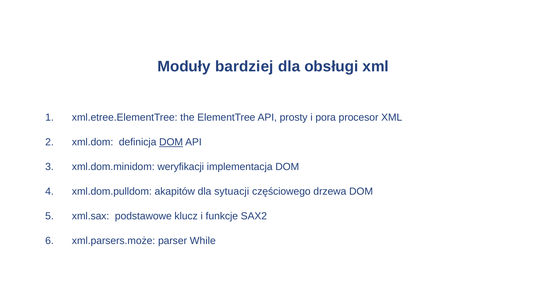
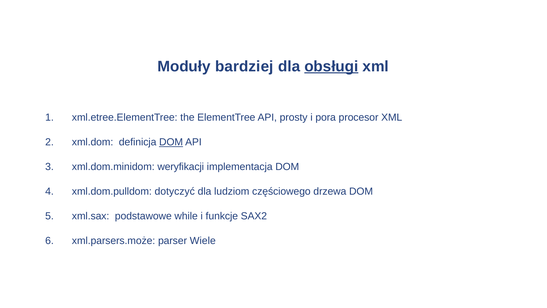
obsługi underline: none -> present
akapitów: akapitów -> dotyczyć
sytuacji: sytuacji -> ludziom
klucz: klucz -> while
While: While -> Wiele
